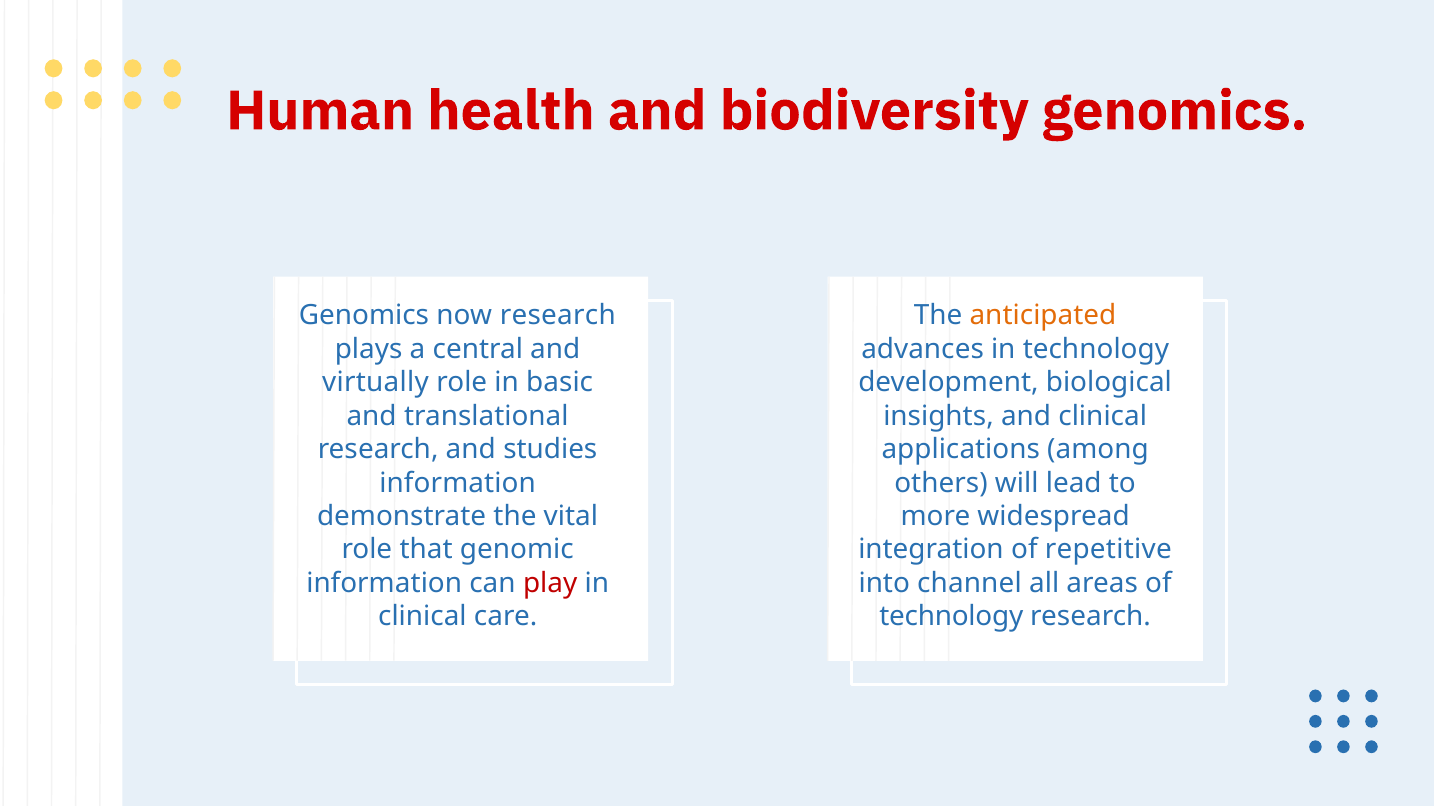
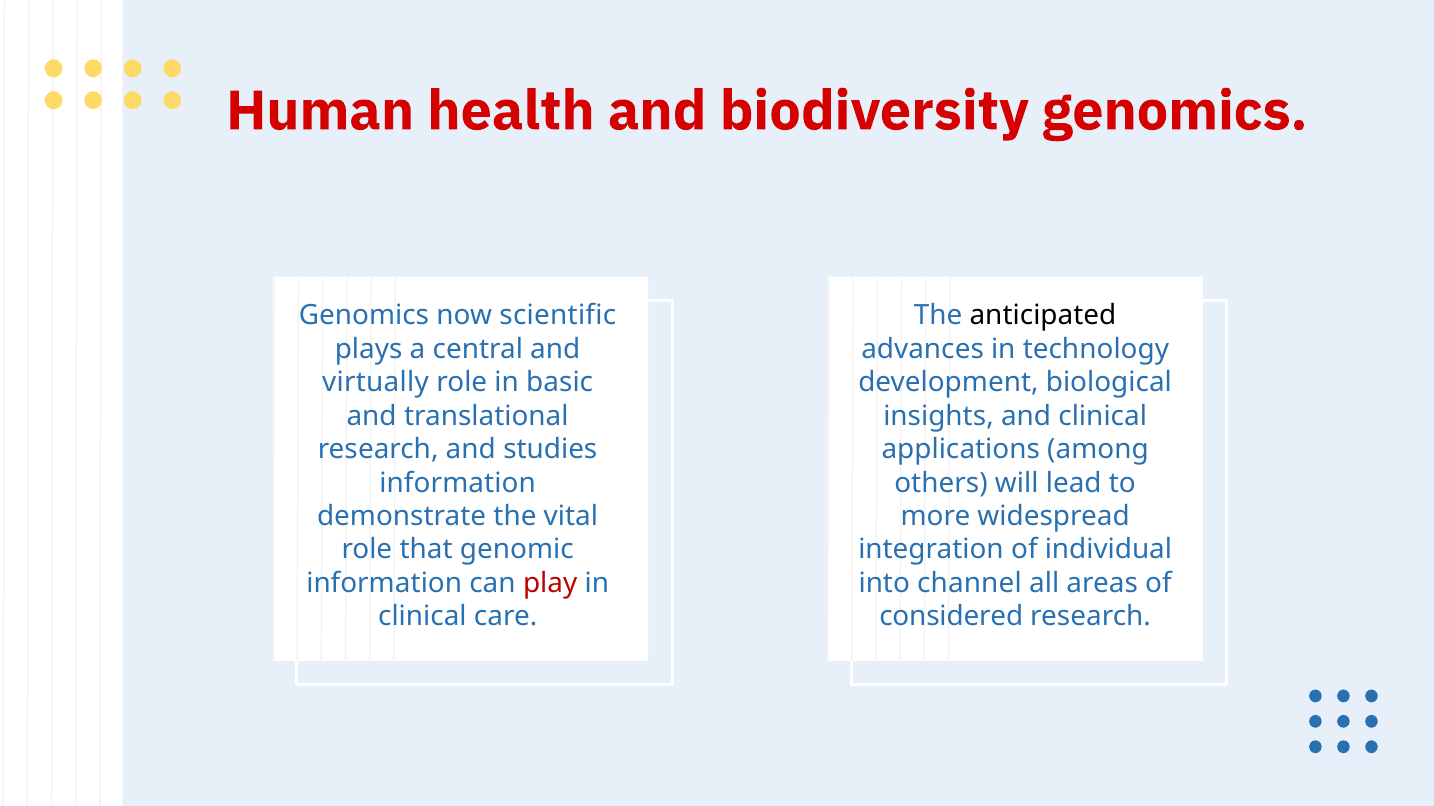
now research: research -> scientific
anticipated colour: orange -> black
repetitive: repetitive -> individual
technology at (951, 617): technology -> considered
